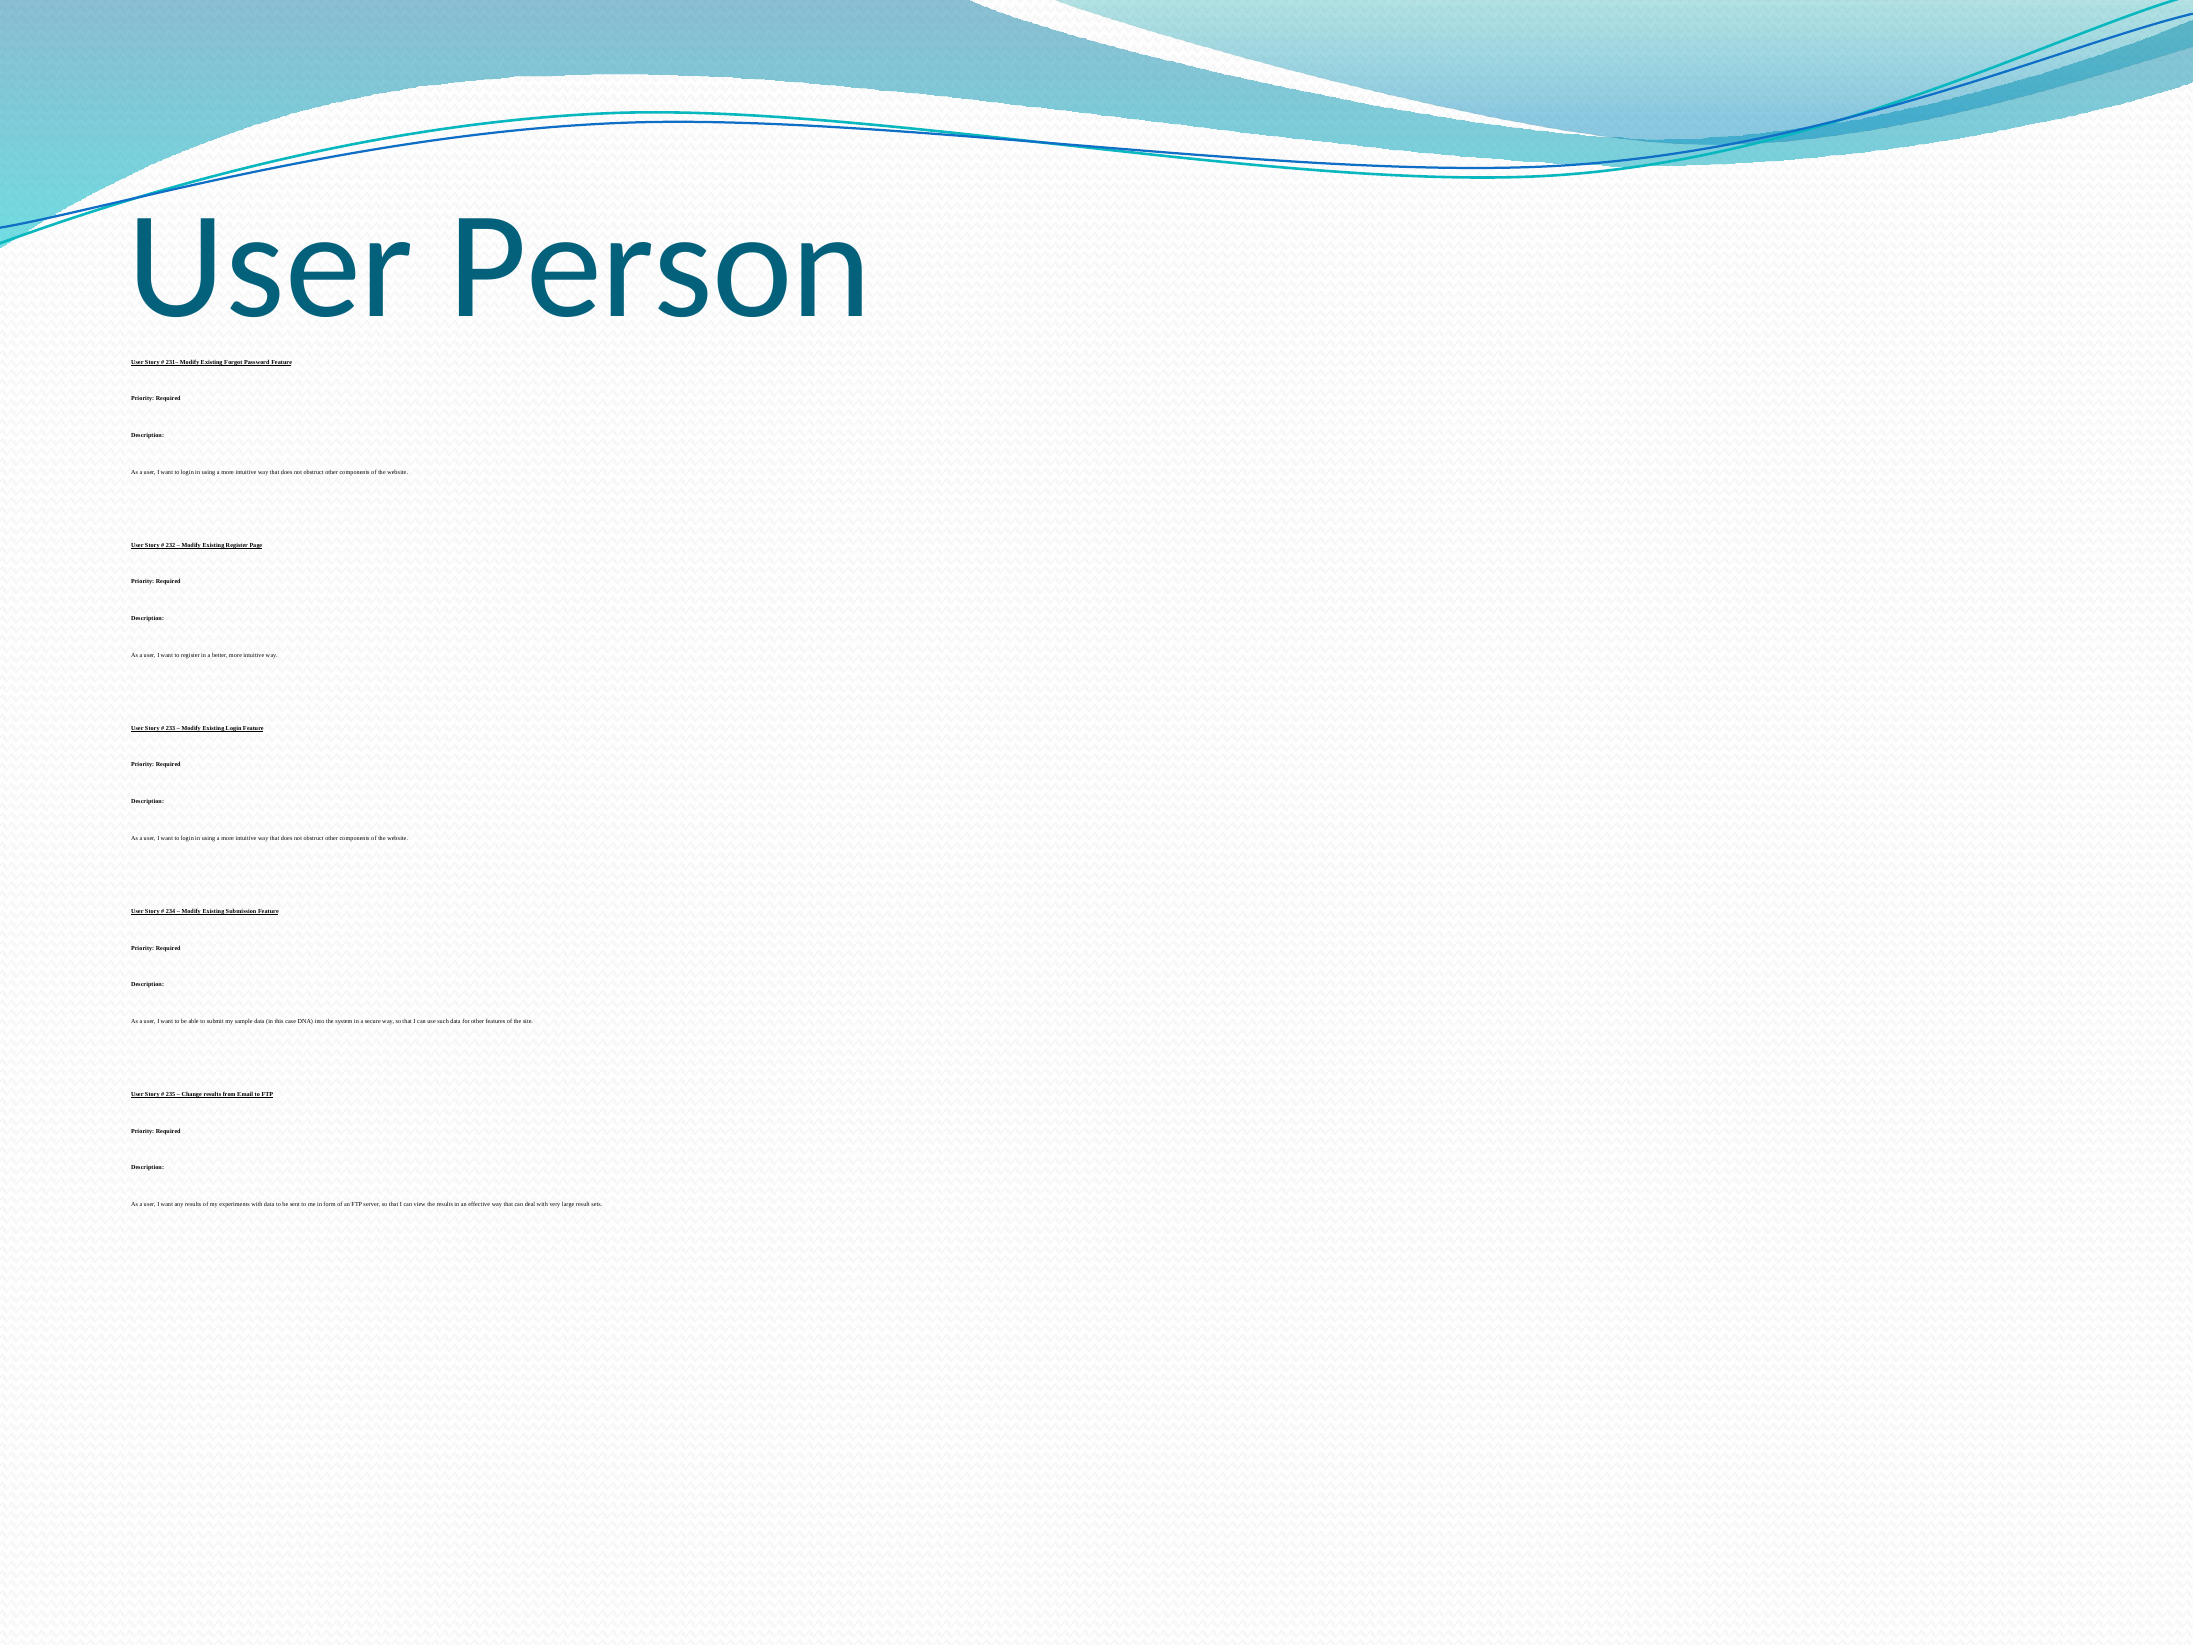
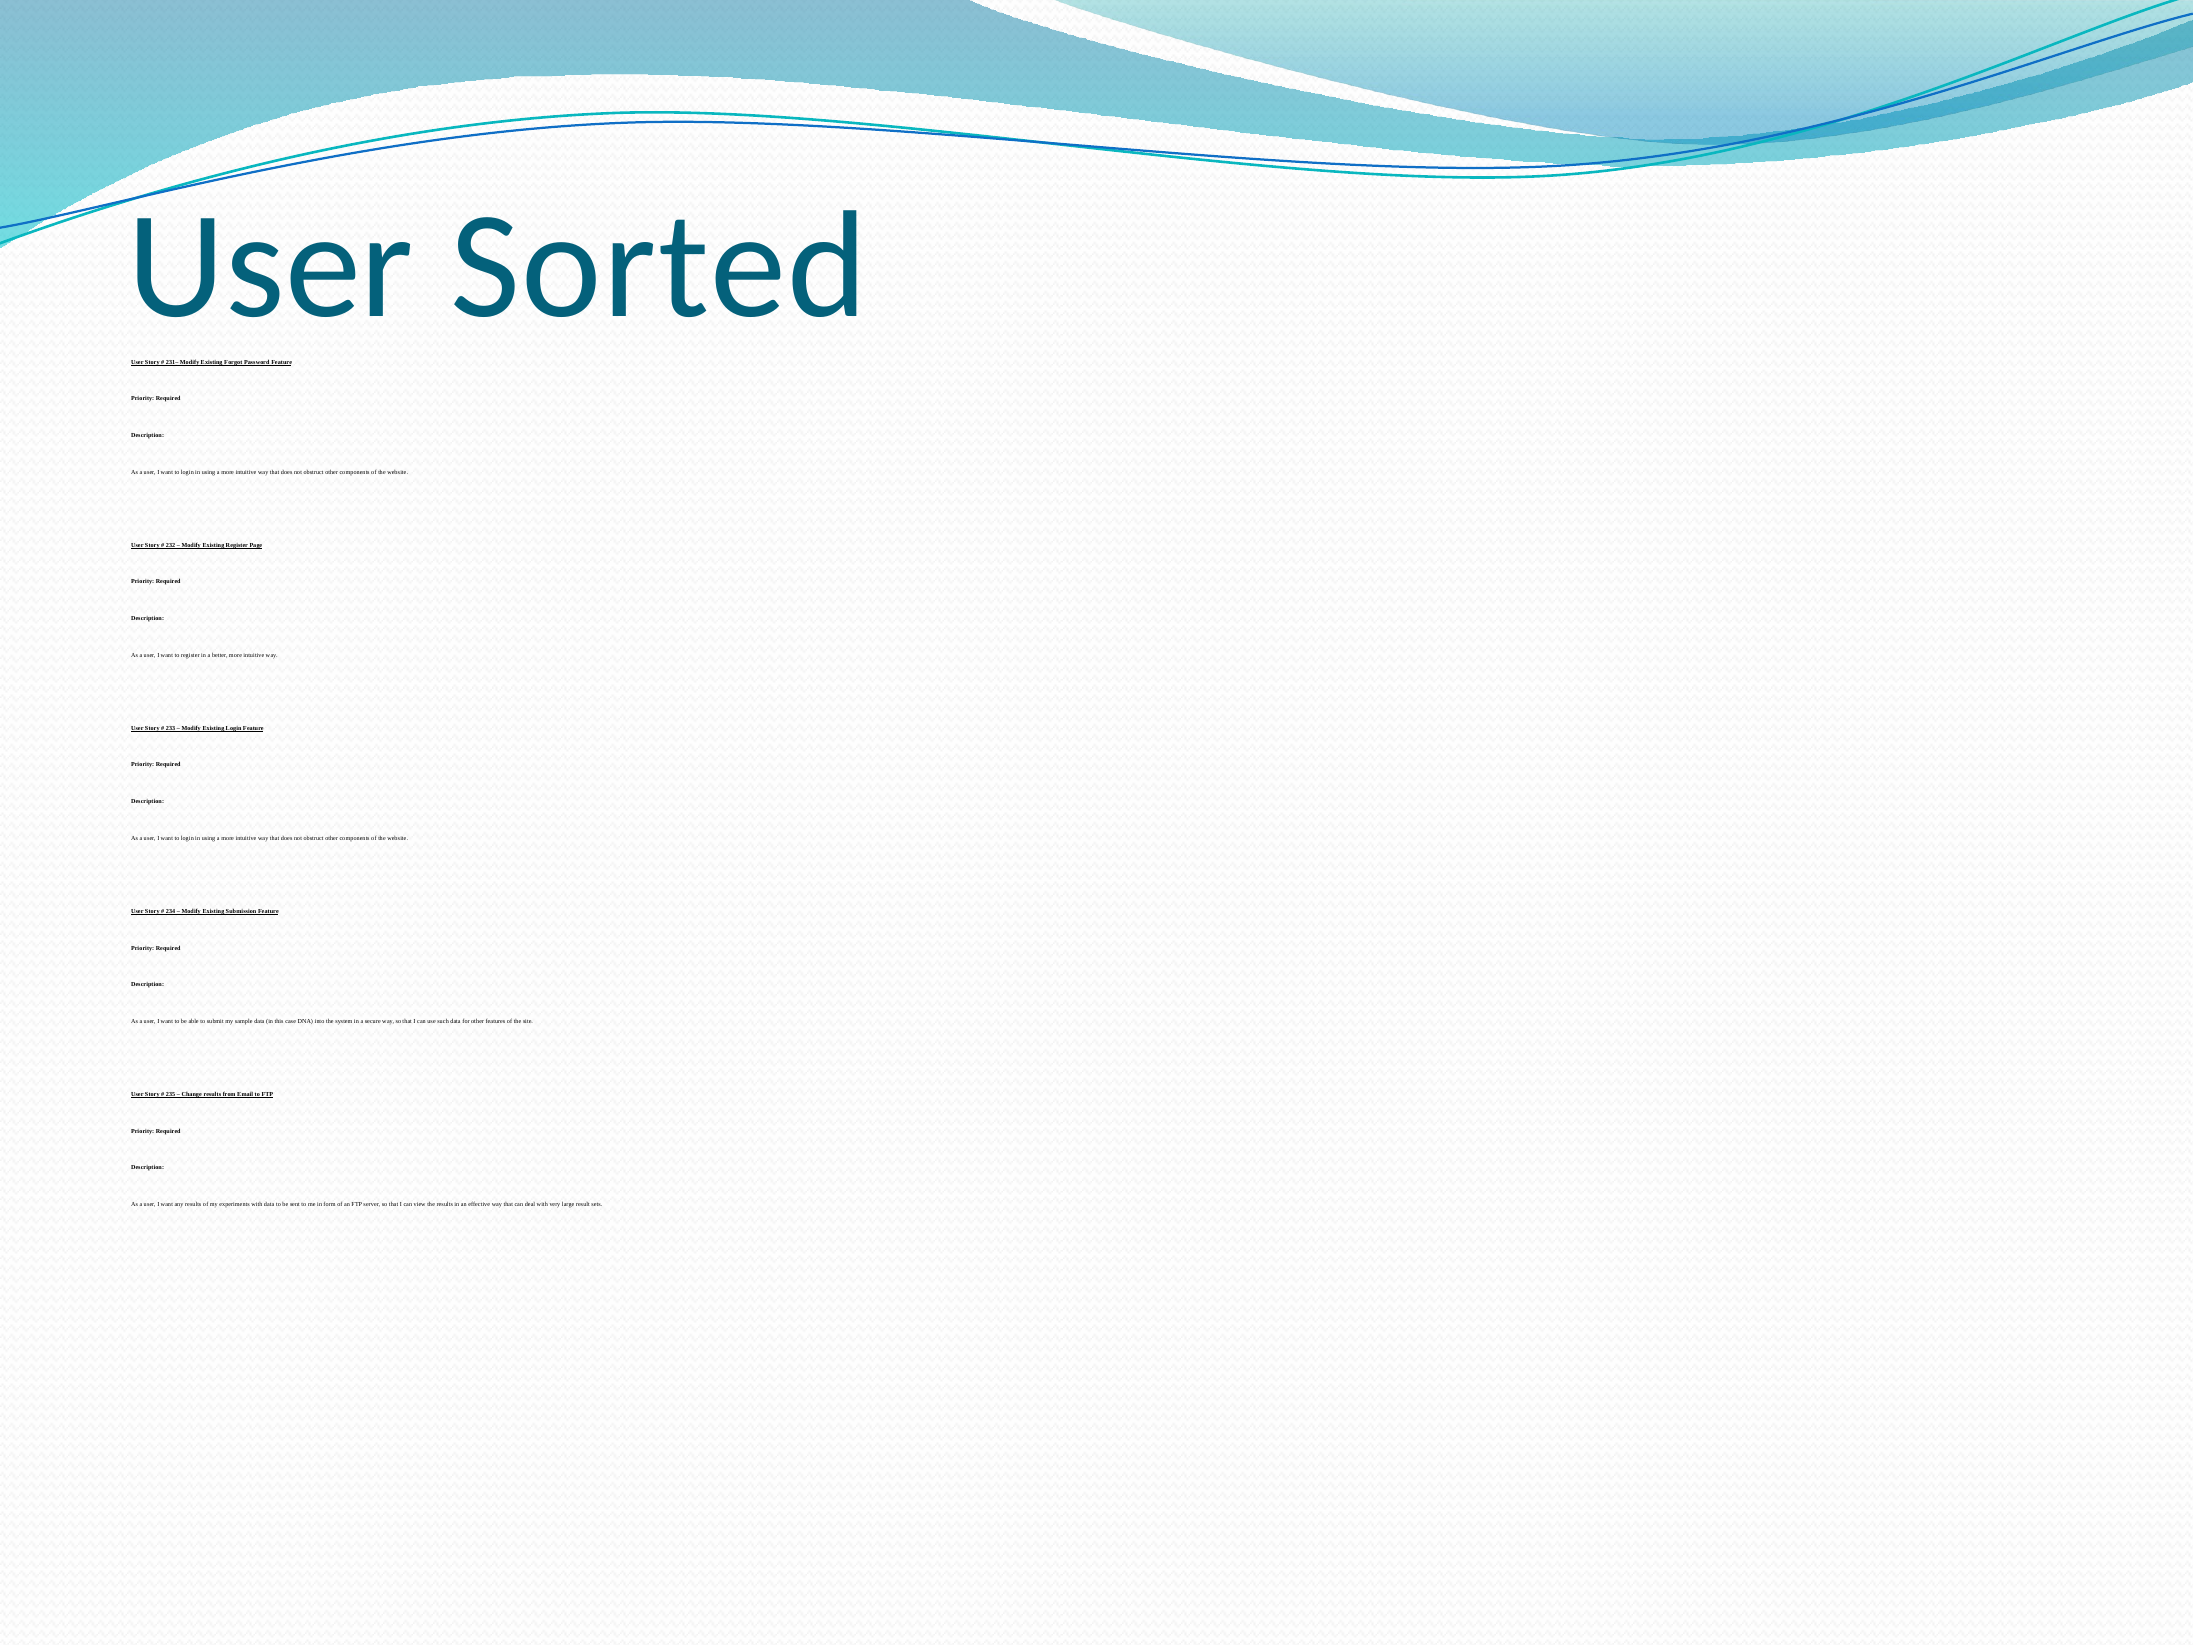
Person: Person -> Sorted
